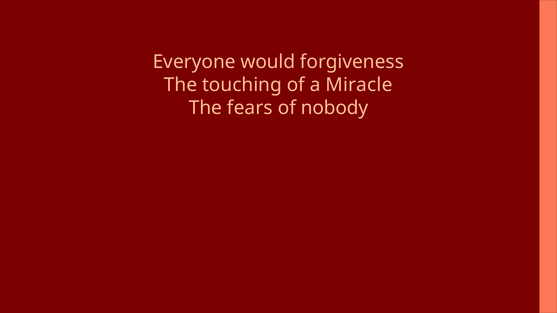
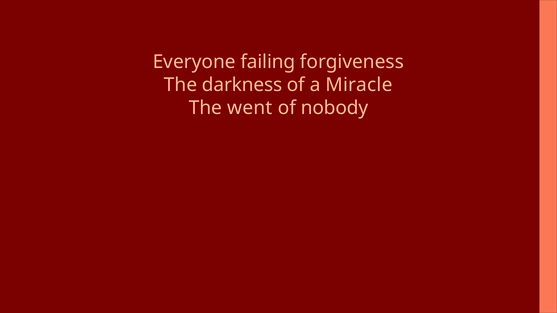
would: would -> failing
touching: touching -> darkness
fears: fears -> went
